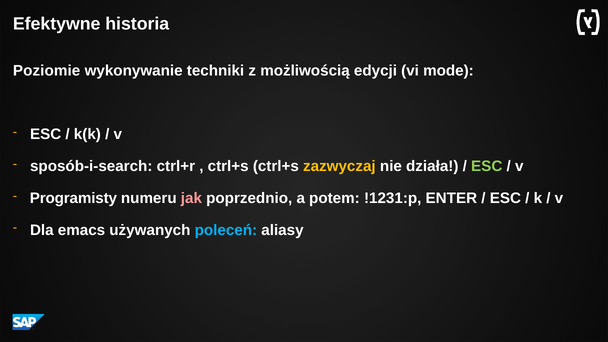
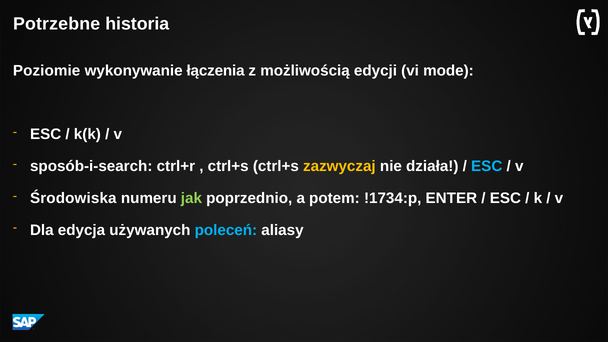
Efektywne: Efektywne -> Potrzebne
techniki: techniki -> łączenia
ESC at (487, 166) colour: light green -> light blue
Programisty: Programisty -> Środowiska
jak colour: pink -> light green
!1231:p: !1231:p -> !1734:p
emacs: emacs -> edycja
